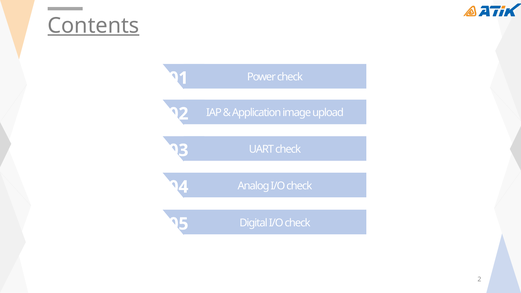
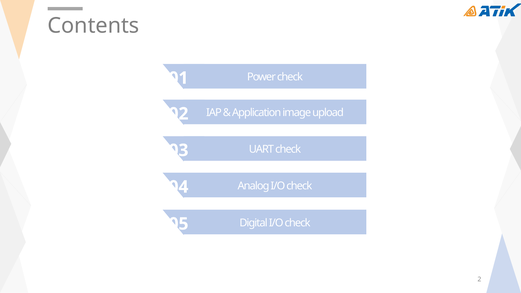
Contents underline: present -> none
